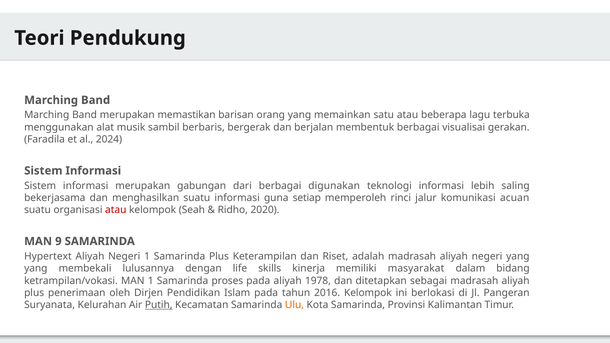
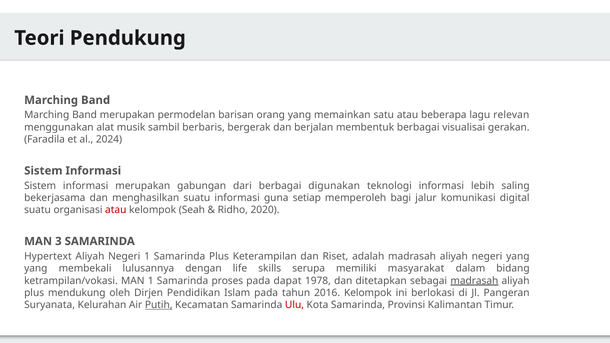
memastikan: memastikan -> permodelan
terbuka: terbuka -> relevan
rinci: rinci -> bagi
acuan: acuan -> digital
9: 9 -> 3
kinerja: kinerja -> serupa
pada aliyah: aliyah -> dapat
madrasah at (474, 281) underline: none -> present
penerimaan: penerimaan -> mendukung
Ulu colour: orange -> red
